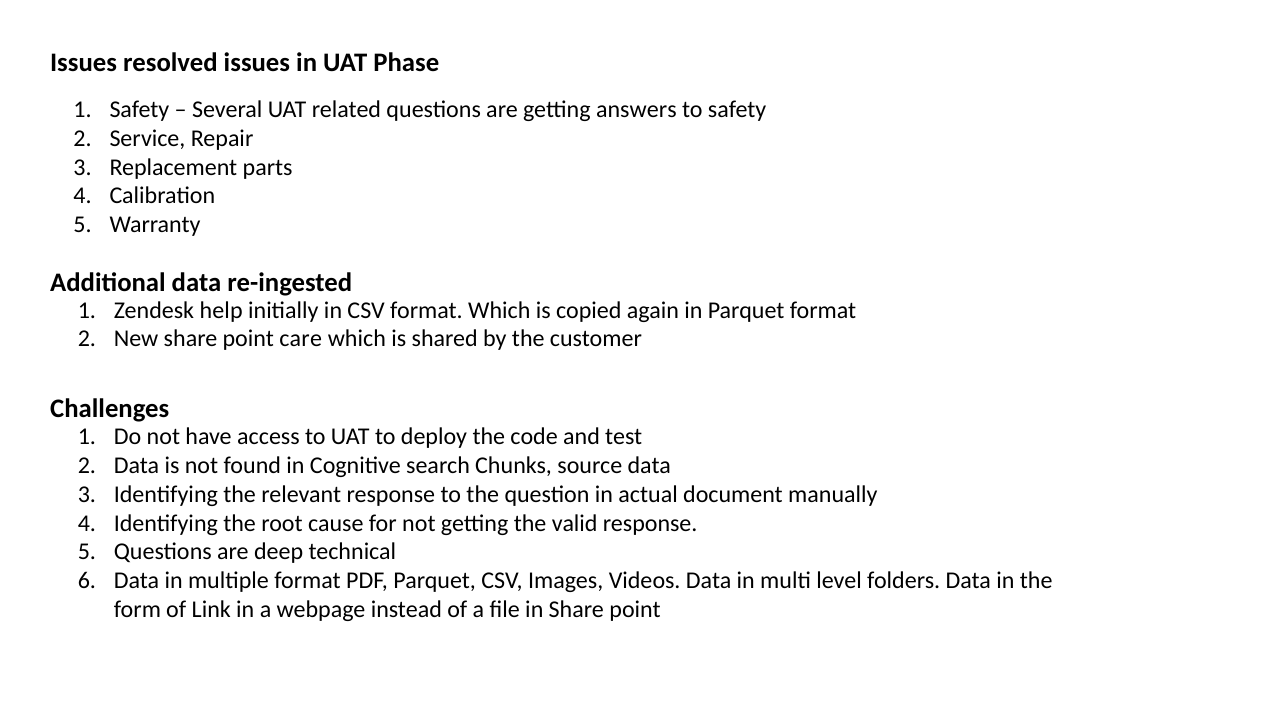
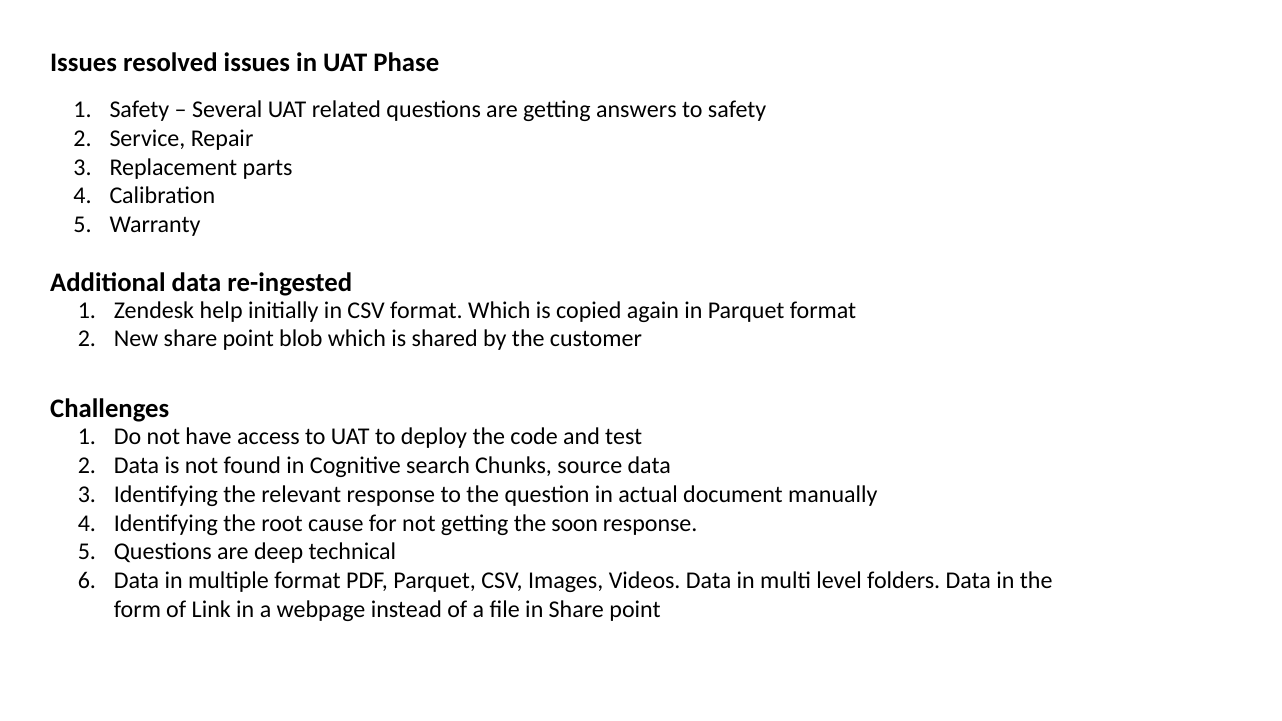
care: care -> blob
valid: valid -> soon
